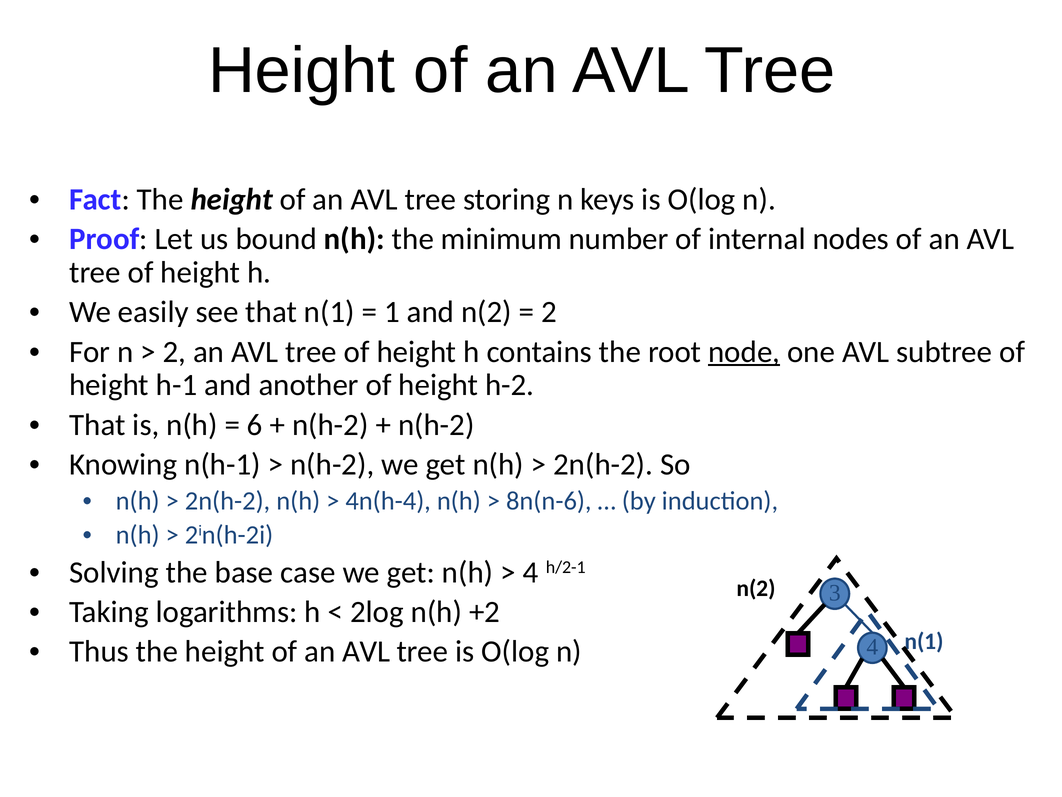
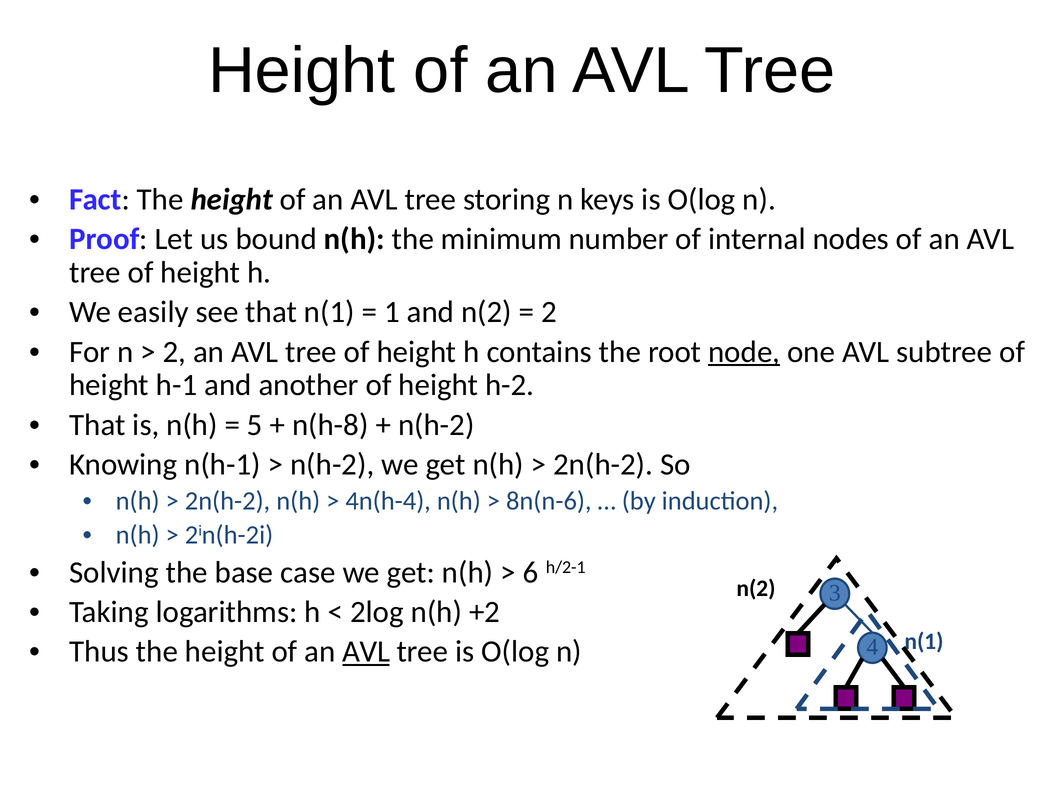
6: 6 -> 5
n(h-2 at (330, 425): n(h-2 -> n(h-8
4 at (530, 572): 4 -> 6
AVL at (366, 651) underline: none -> present
